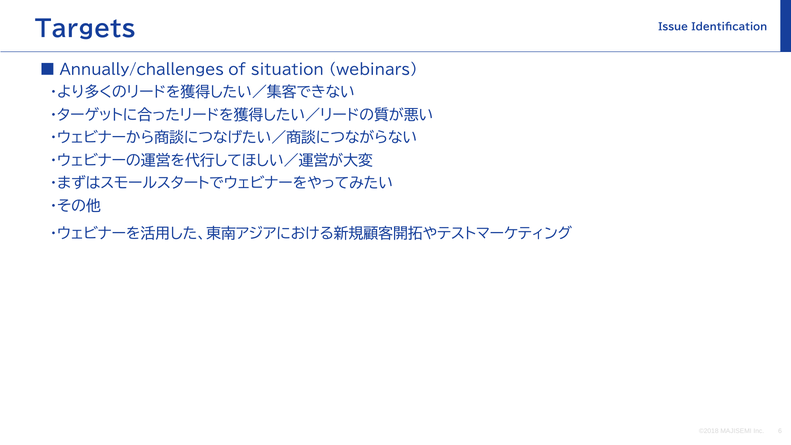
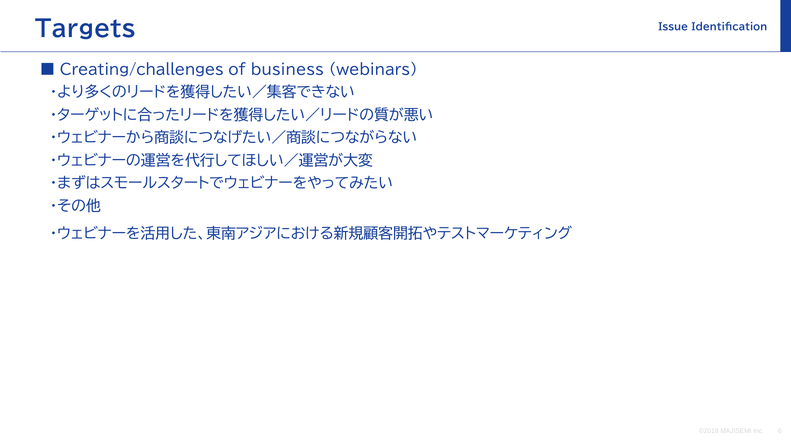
Annually/challenges: Annually/challenges -> Creating/challenges
situation: situation -> business
